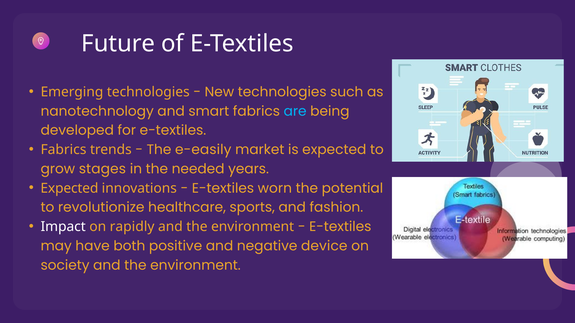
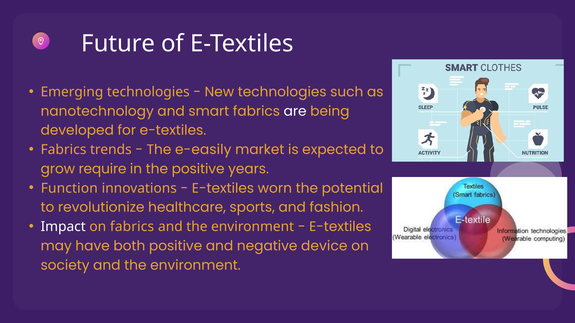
are colour: light blue -> white
stages: stages -> require
the needed: needed -> positive
Expected at (69, 188): Expected -> Function
on rapidly: rapidly -> fabrics
